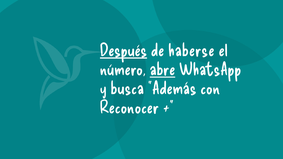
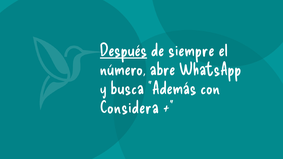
haberse: haberse -> siempre
abre underline: present -> none
Reconocer: Reconocer -> Considera
